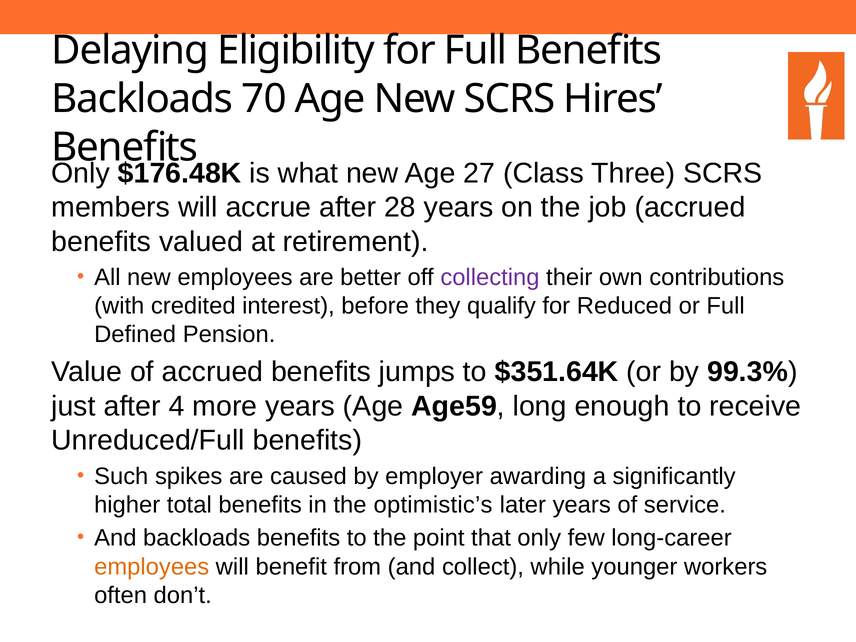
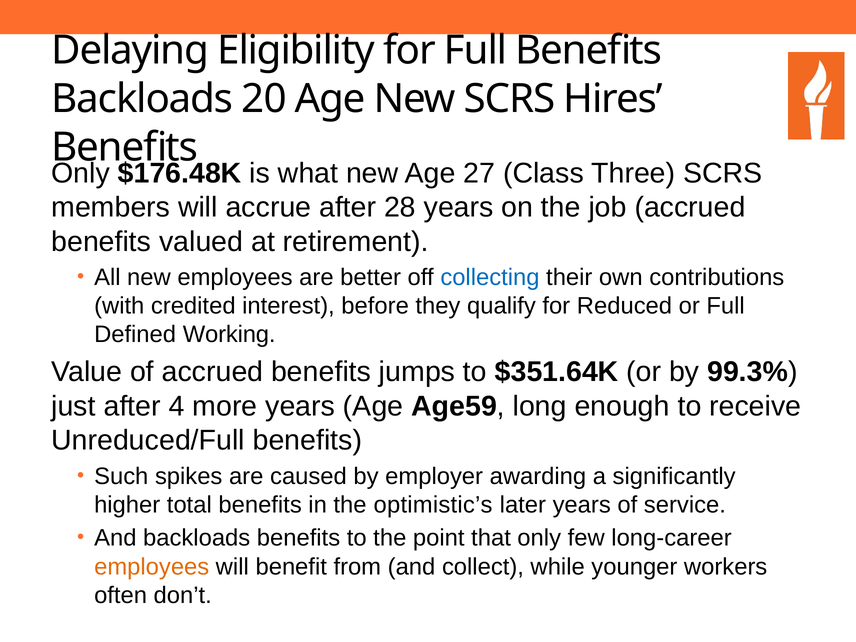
70: 70 -> 20
collecting colour: purple -> blue
Pension: Pension -> Working
